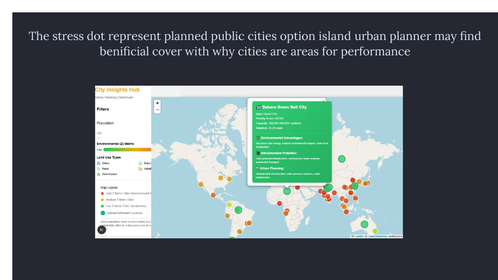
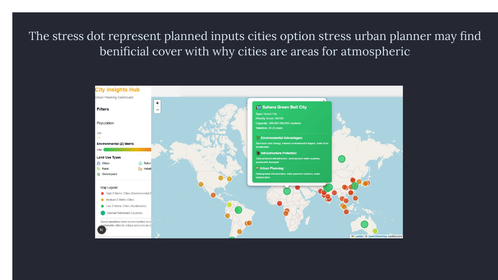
public: public -> inputs
option island: island -> stress
performance: performance -> atmospheric
